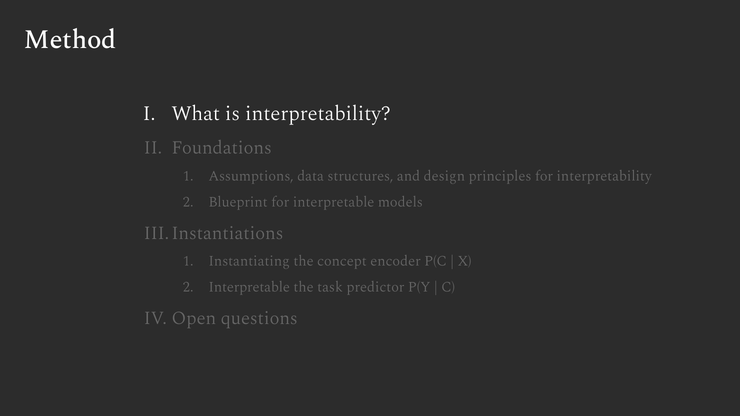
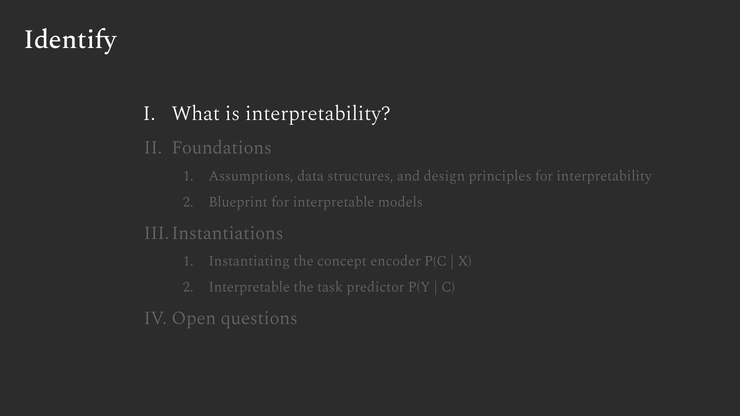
Method: Method -> Identify
